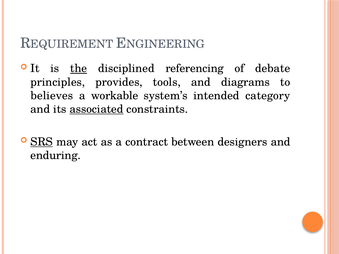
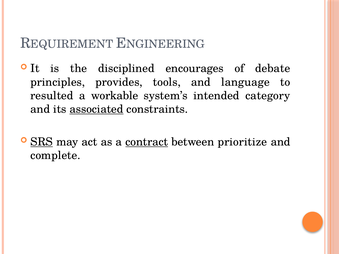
the underline: present -> none
referencing: referencing -> encourages
diagrams: diagrams -> language
believes: believes -> resulted
contract underline: none -> present
designers: designers -> prioritize
enduring: enduring -> complete
